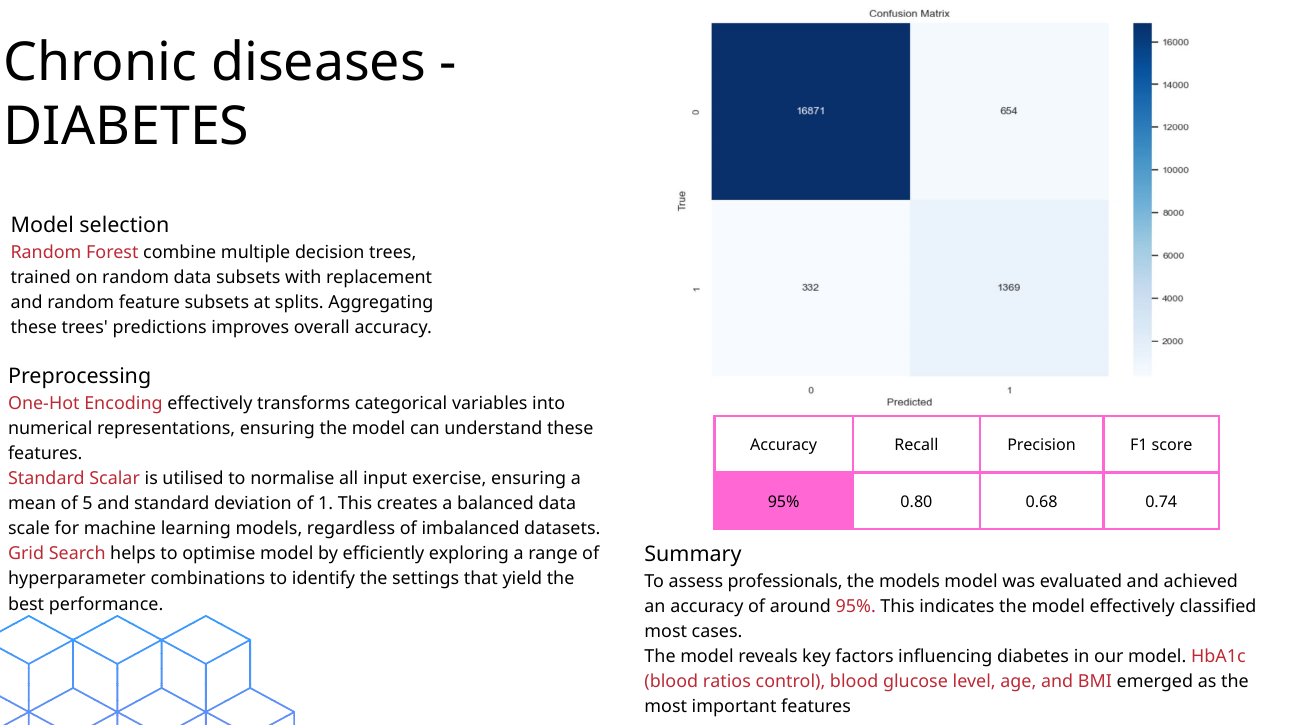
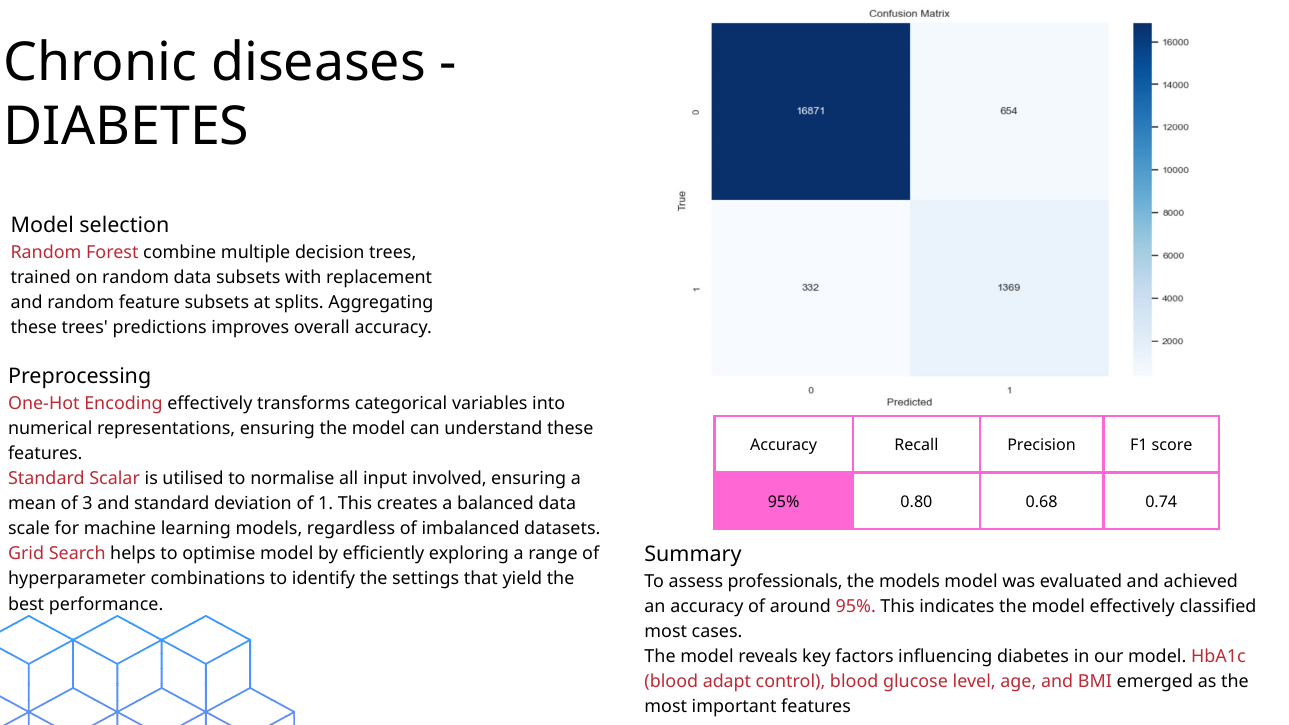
exercise: exercise -> involved
5: 5 -> 3
ratios: ratios -> adapt
